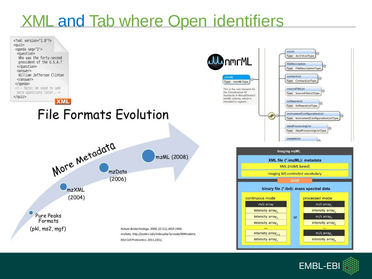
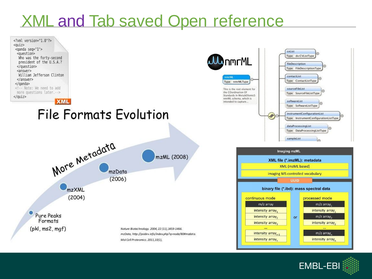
and colour: blue -> purple
where: where -> saved
identifiers: identifiers -> reference
